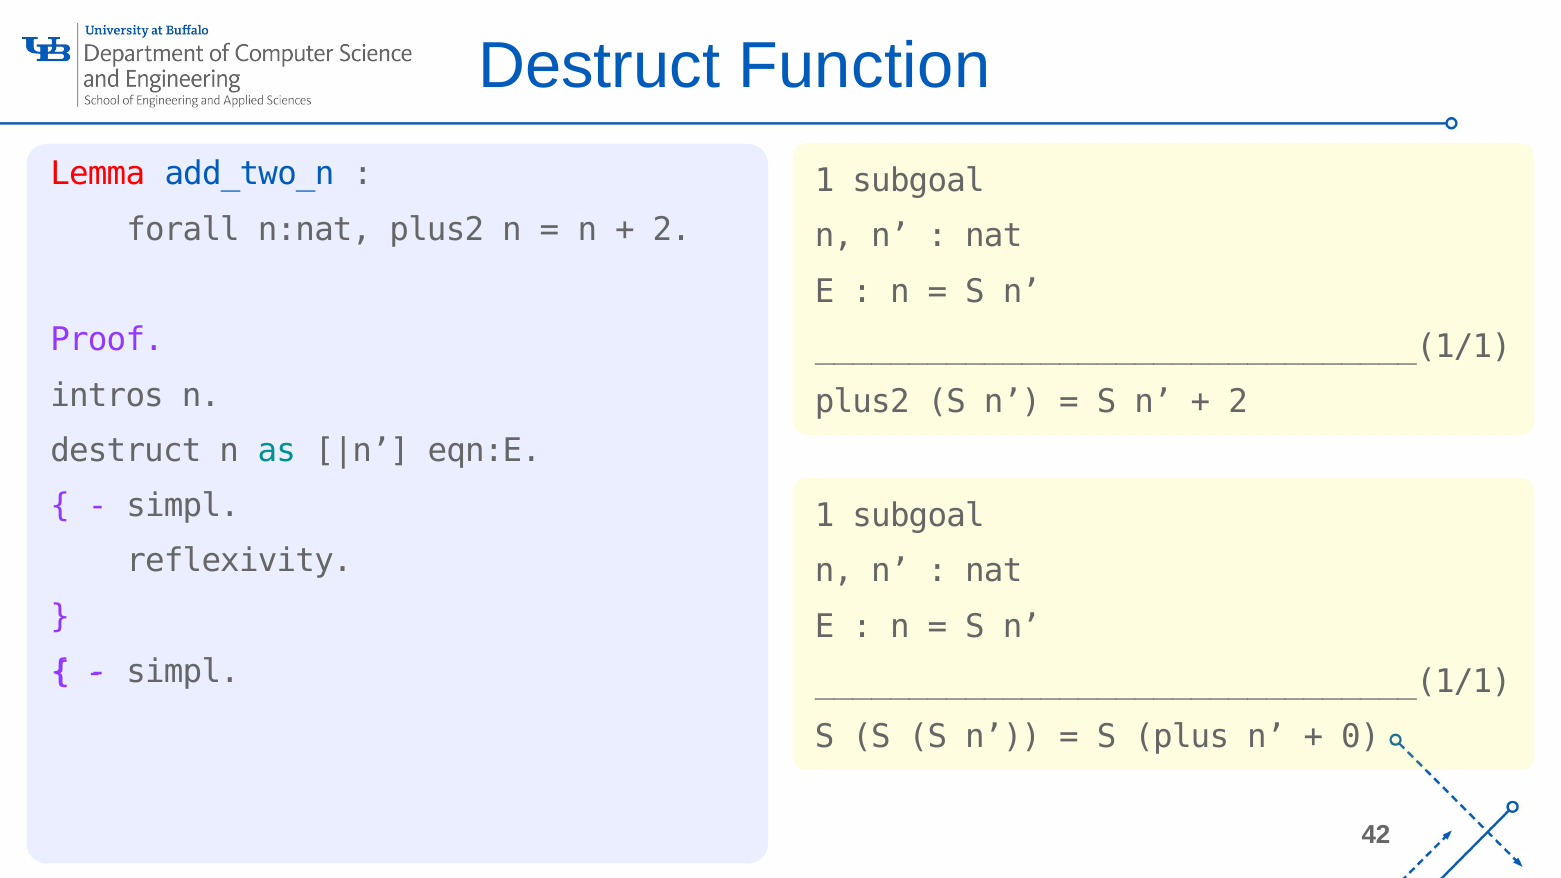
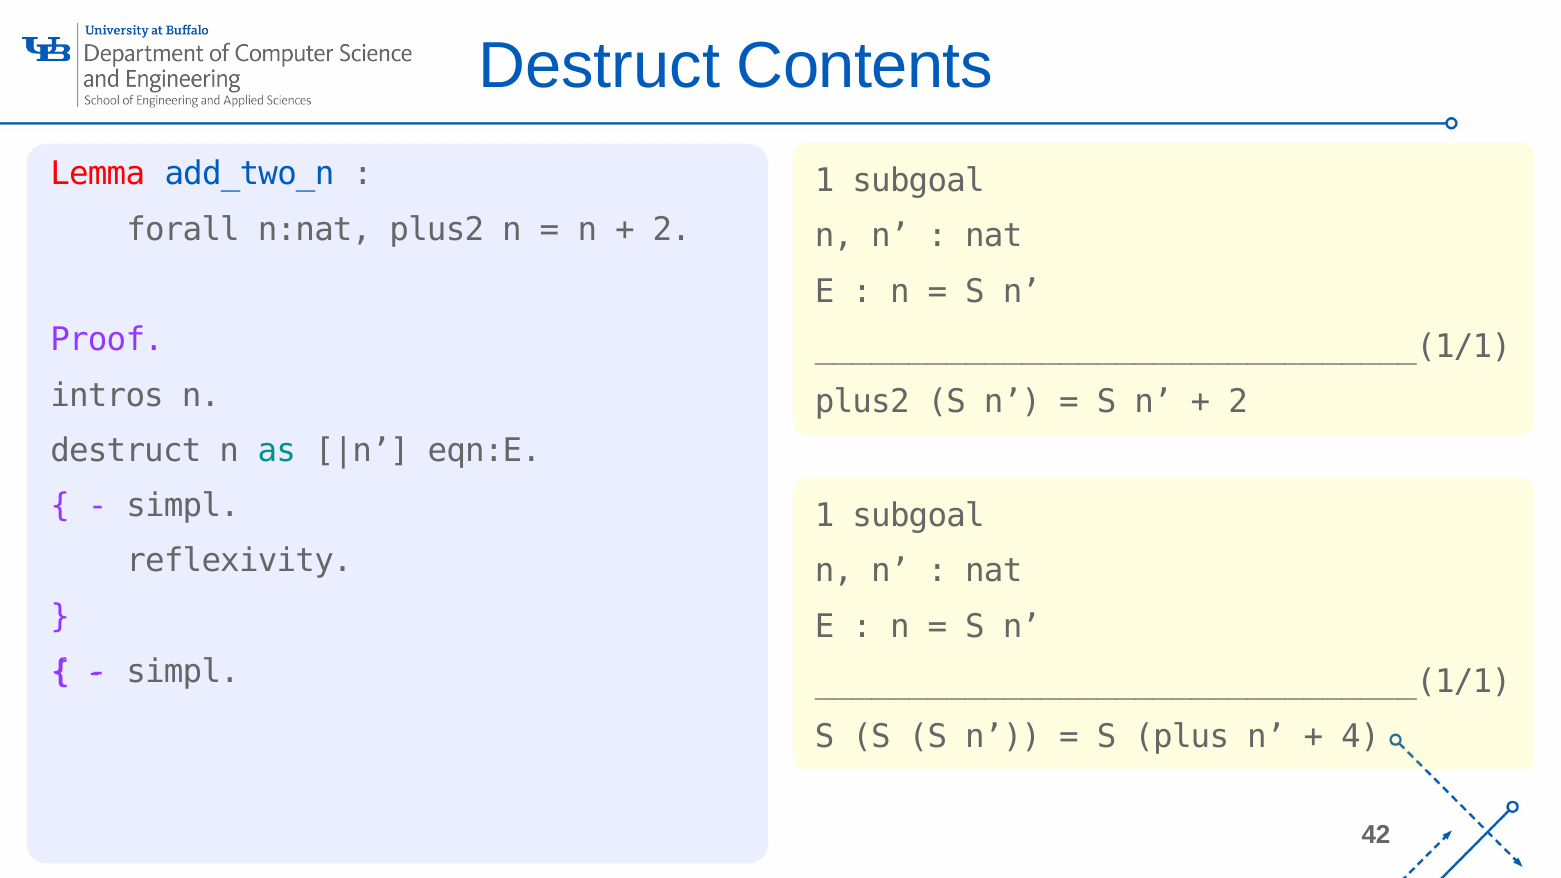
Function: Function -> Contents
0: 0 -> 4
